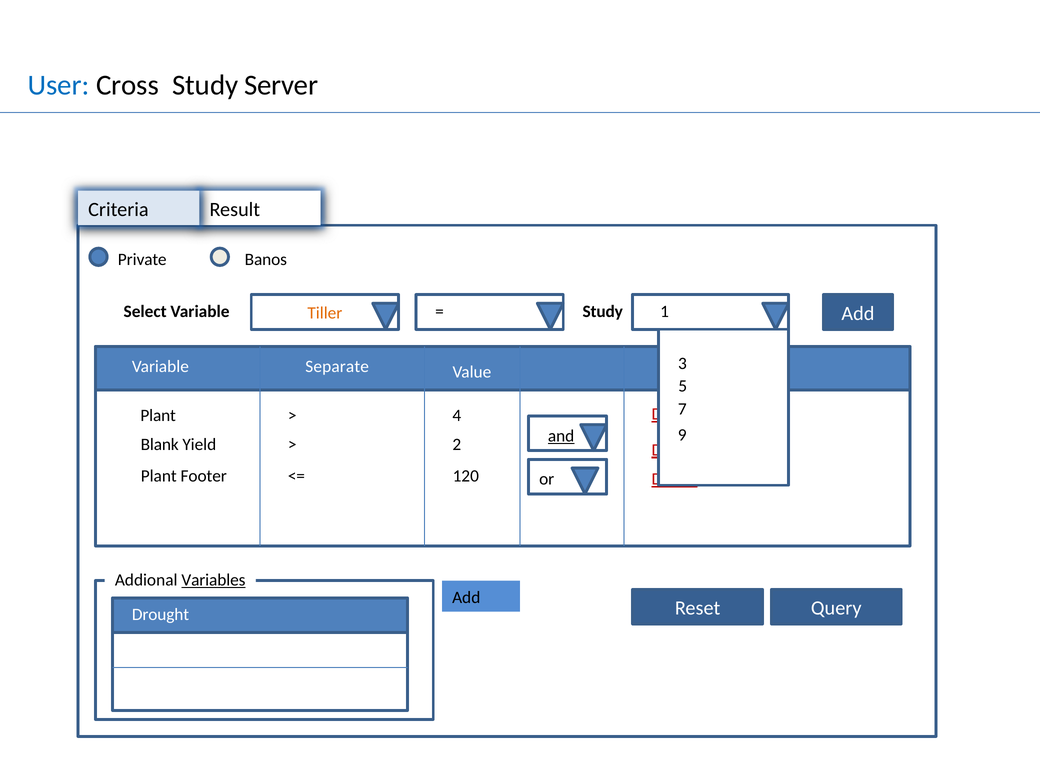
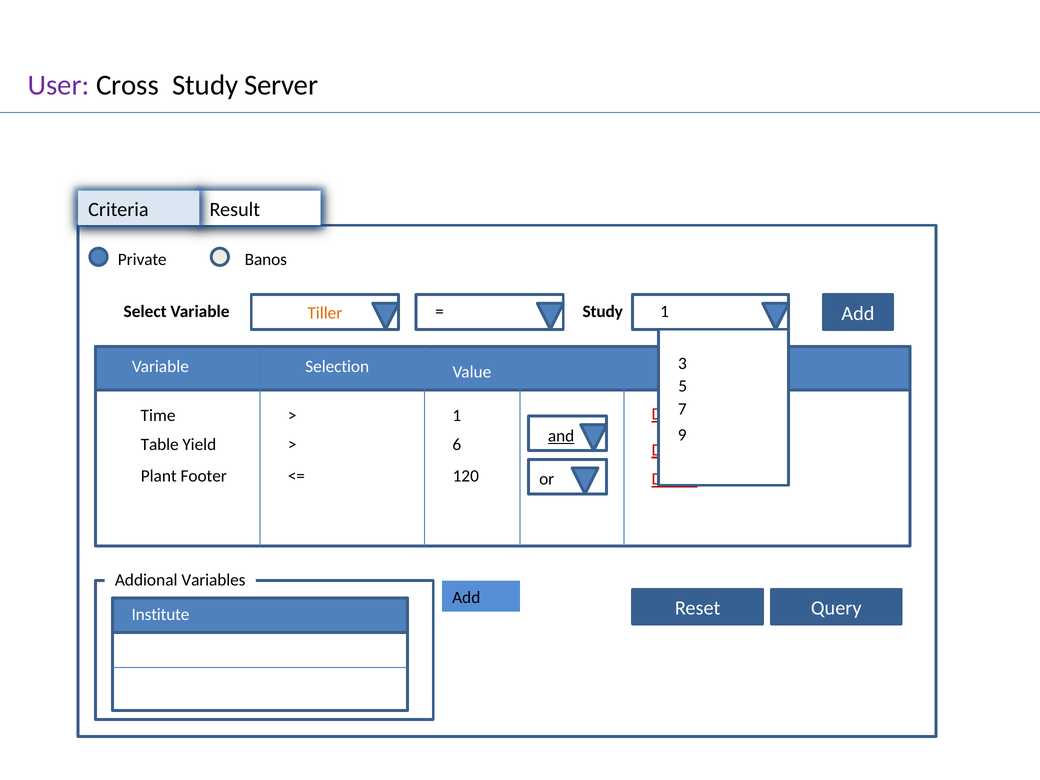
User colour: blue -> purple
Separate: Separate -> Selection
Plant at (158, 415): Plant -> Time
4 at (457, 415): 4 -> 1
Blank: Blank -> Table
2: 2 -> 6
Variables underline: present -> none
Drought: Drought -> Institute
